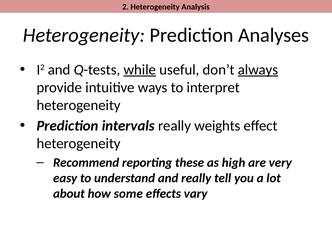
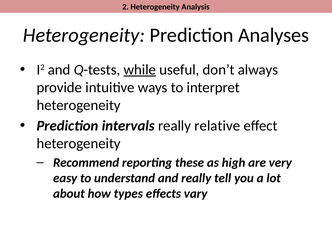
always underline: present -> none
weights: weights -> relative
some: some -> types
